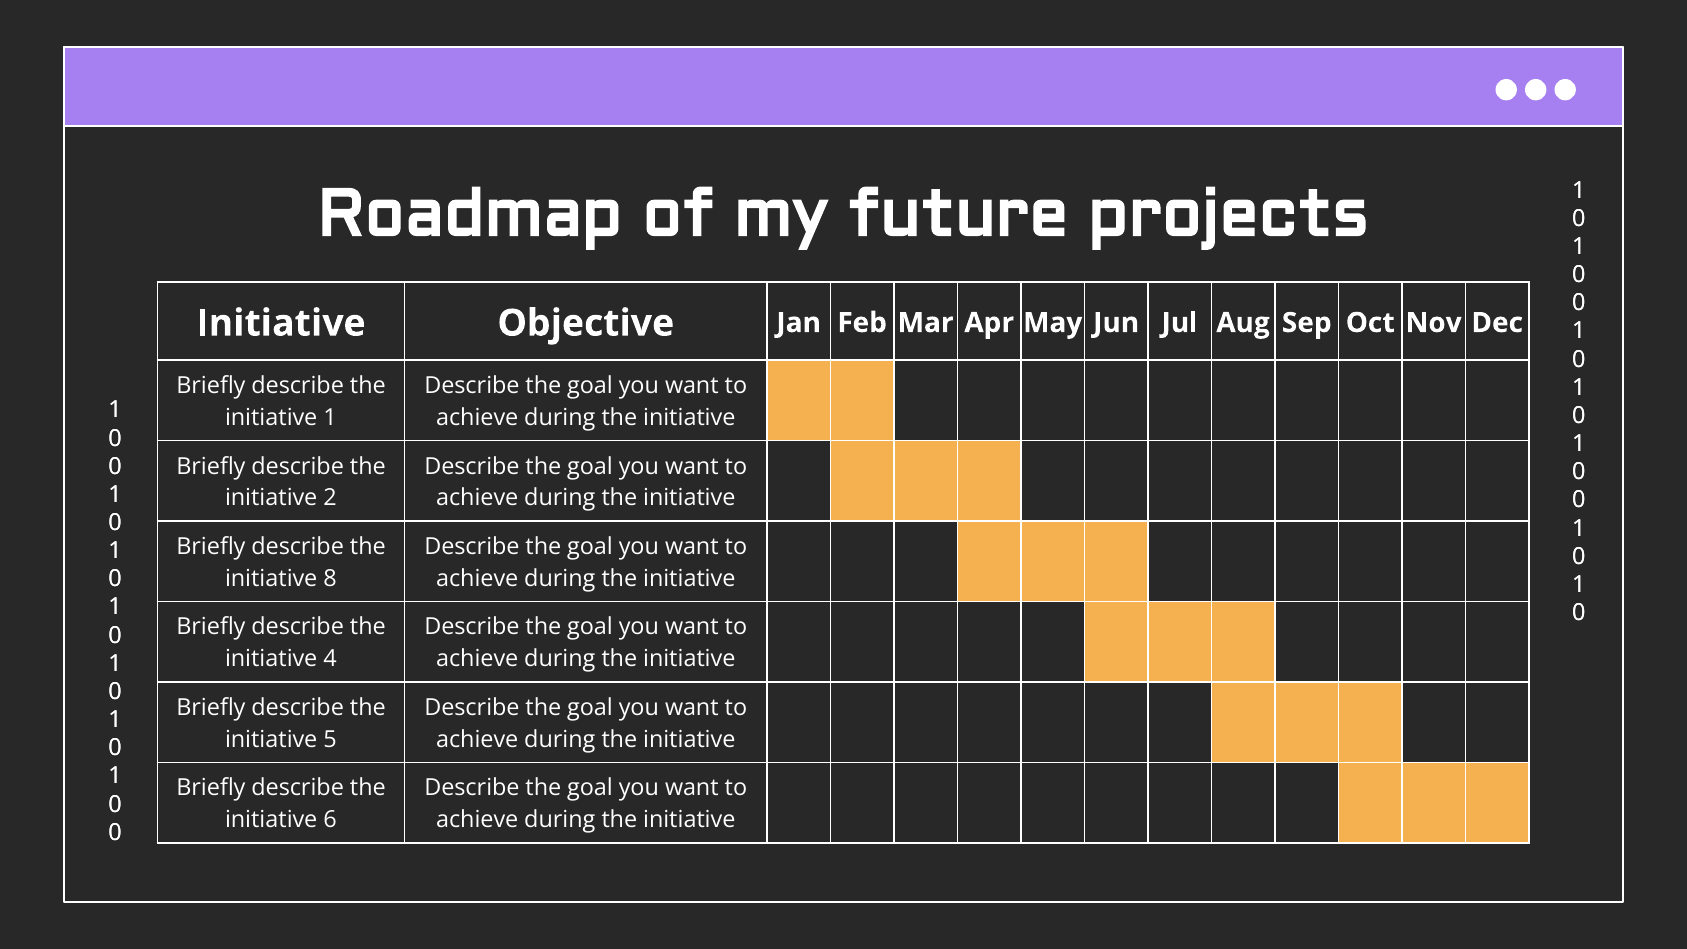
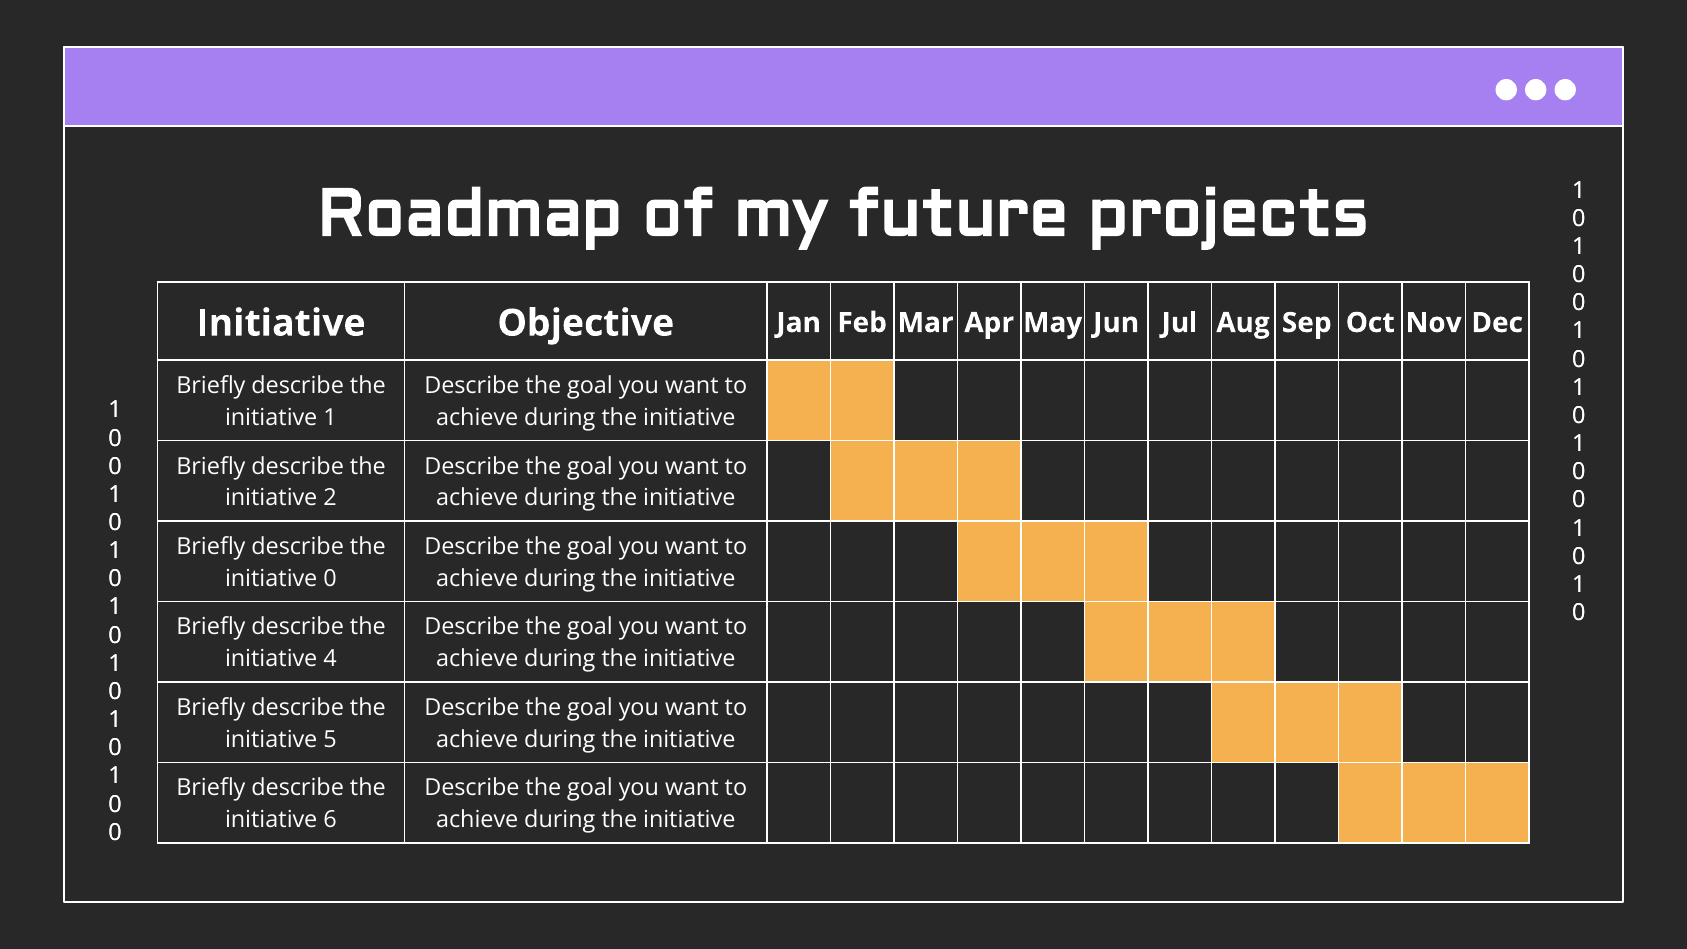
initiative 8: 8 -> 0
